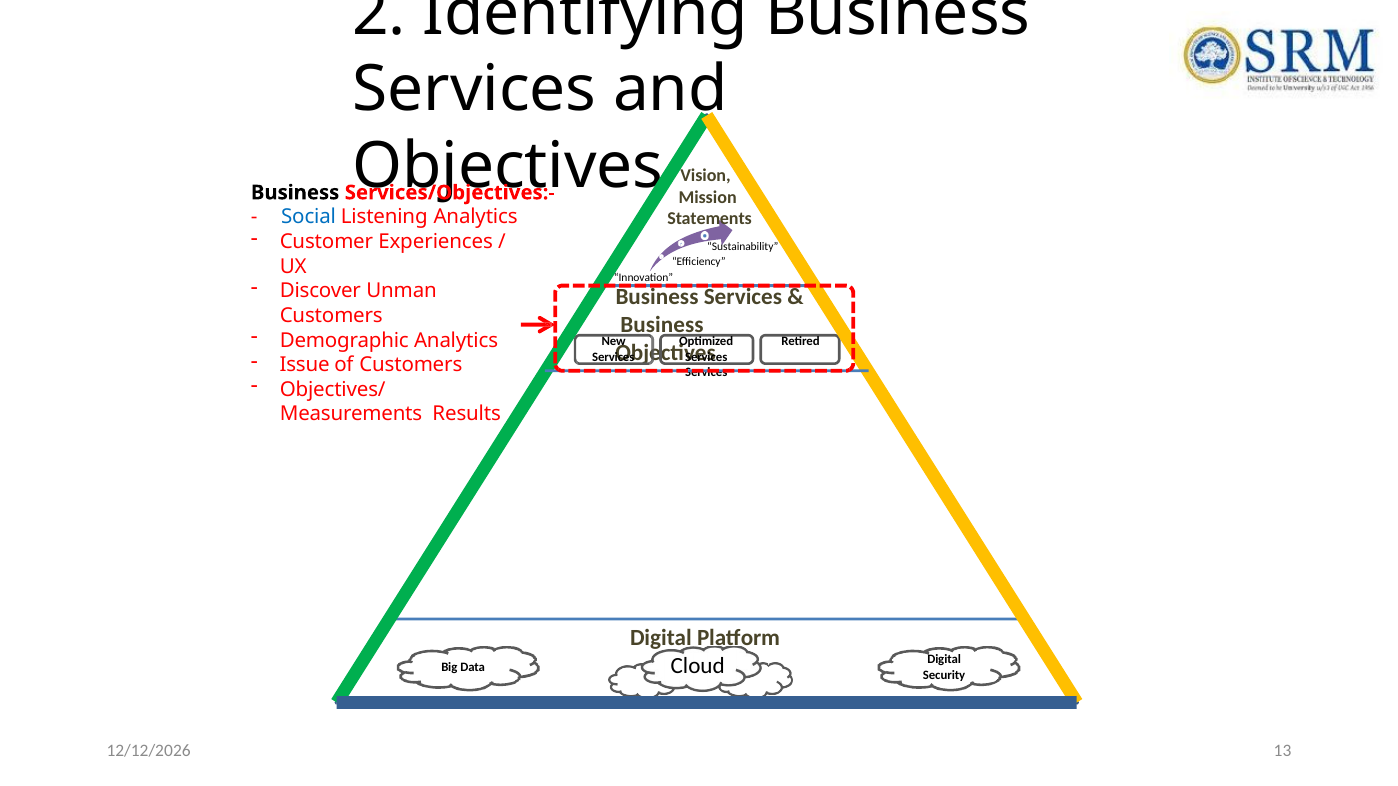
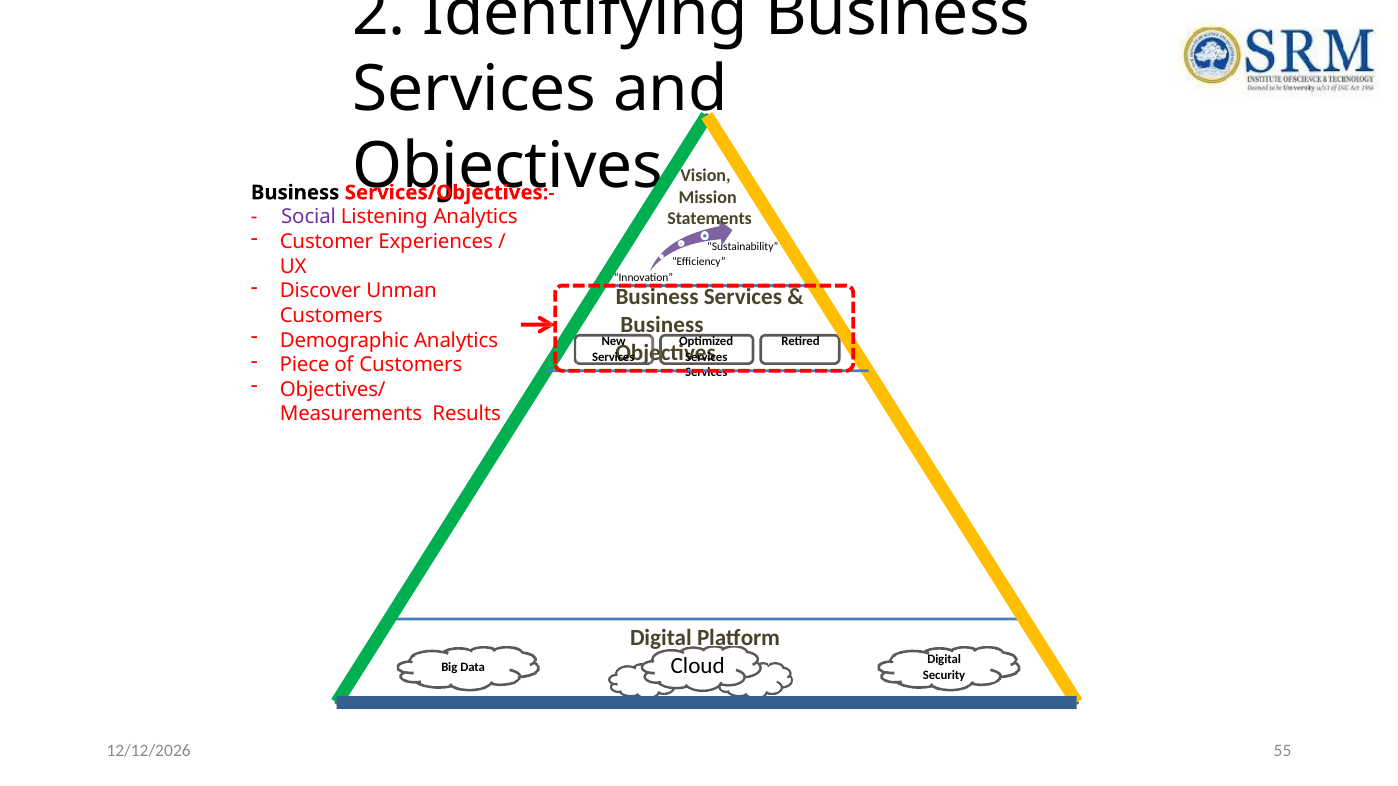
Social colour: blue -> purple
Issue: Issue -> Piece
13: 13 -> 55
